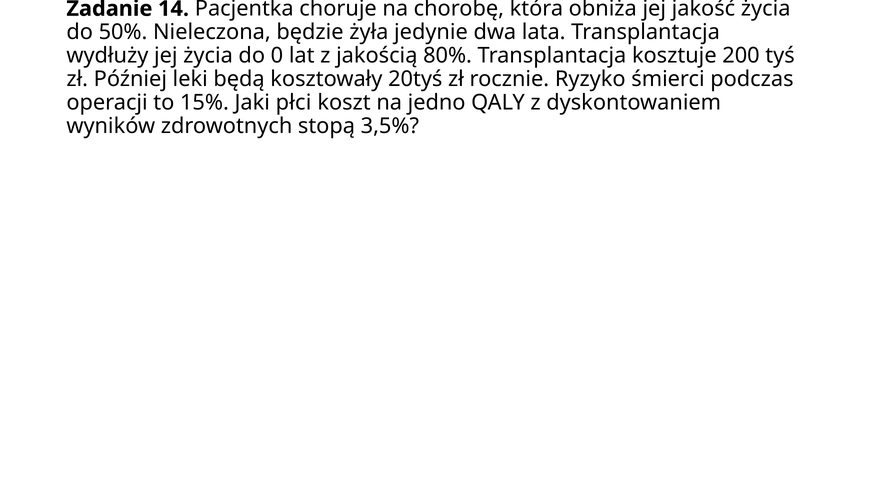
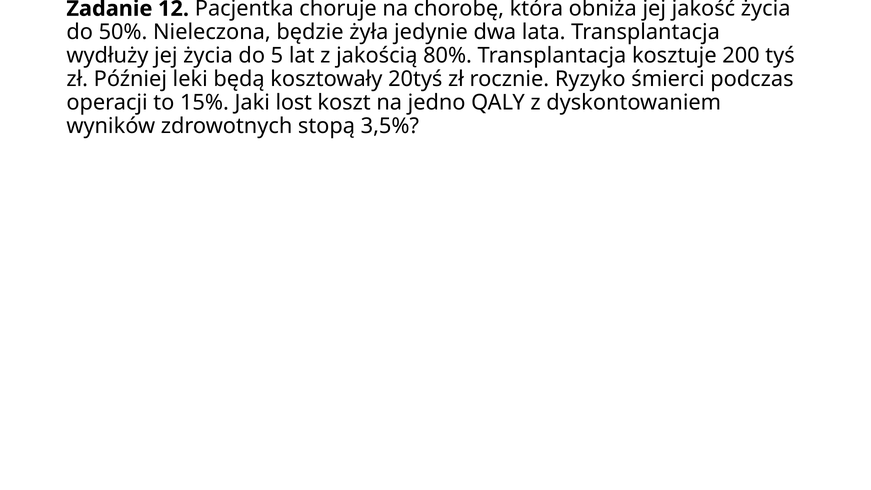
14: 14 -> 12
0: 0 -> 5
płci: płci -> lost
